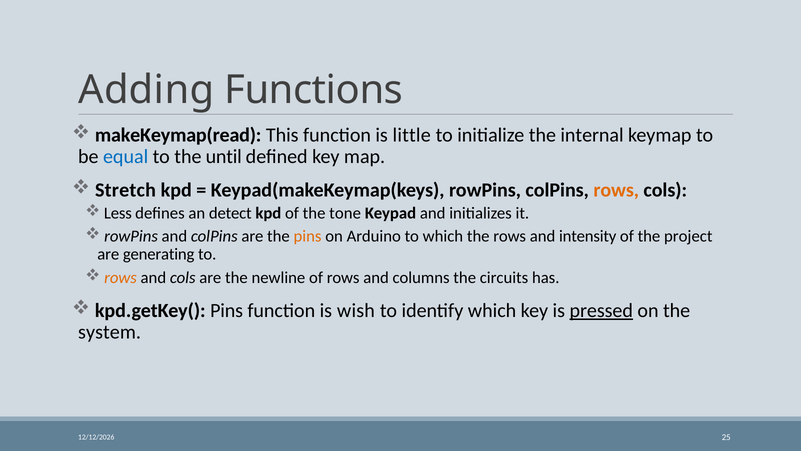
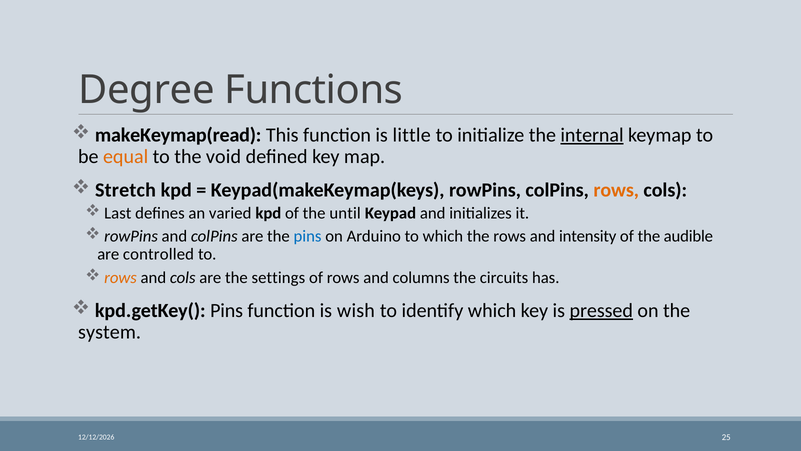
Adding: Adding -> Degree
internal underline: none -> present
equal colour: blue -> orange
until: until -> void
Less: Less -> Last
detect: detect -> varied
tone: tone -> until
pins at (308, 236) colour: orange -> blue
project: project -> audible
generating: generating -> controlled
newline: newline -> settings
